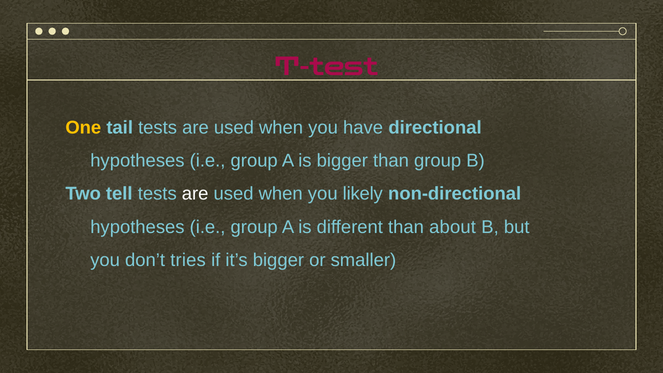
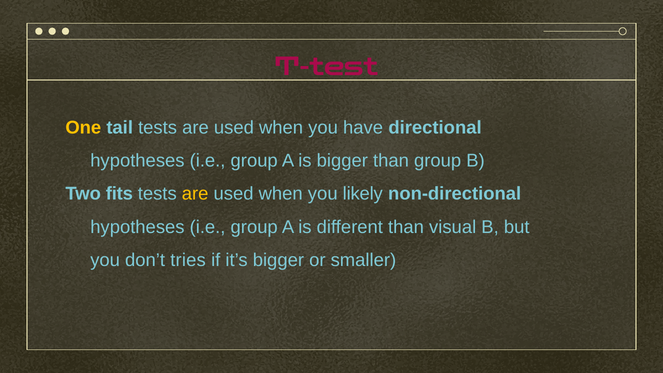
tell: tell -> fits
are at (195, 194) colour: white -> yellow
about: about -> visual
